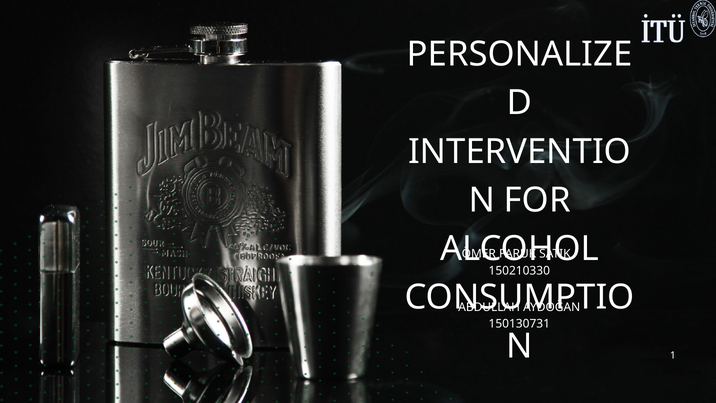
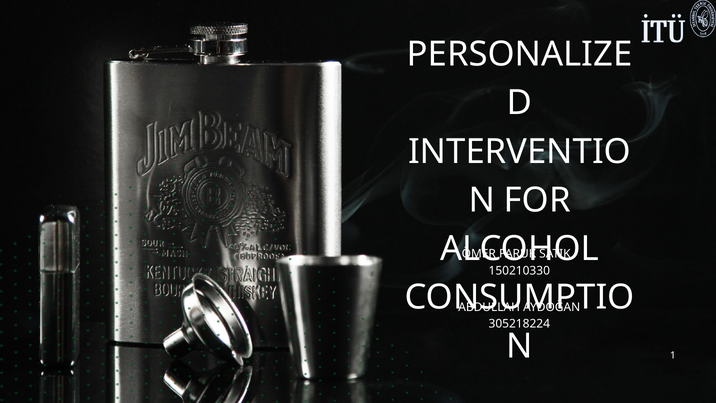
150130731: 150130731 -> 305218224
